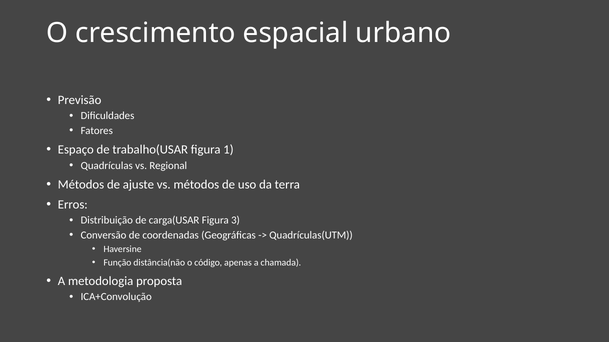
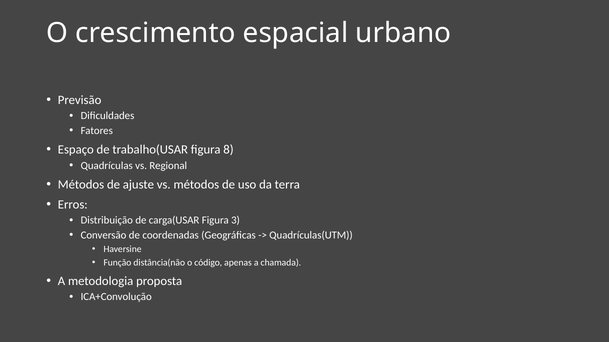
1: 1 -> 8
